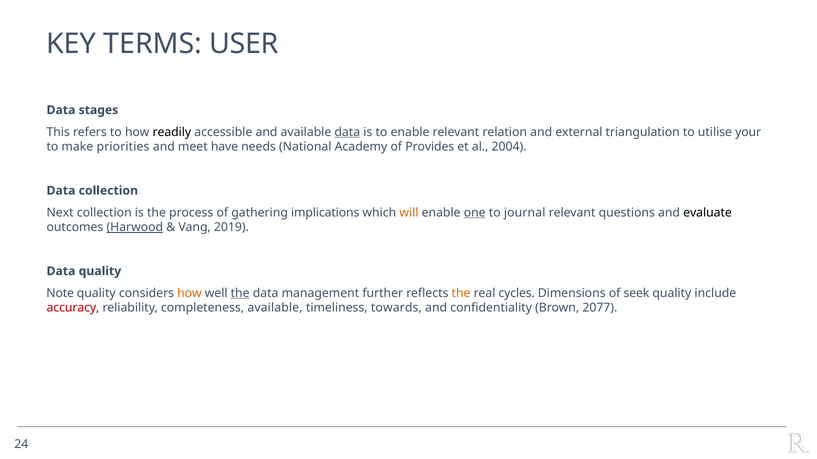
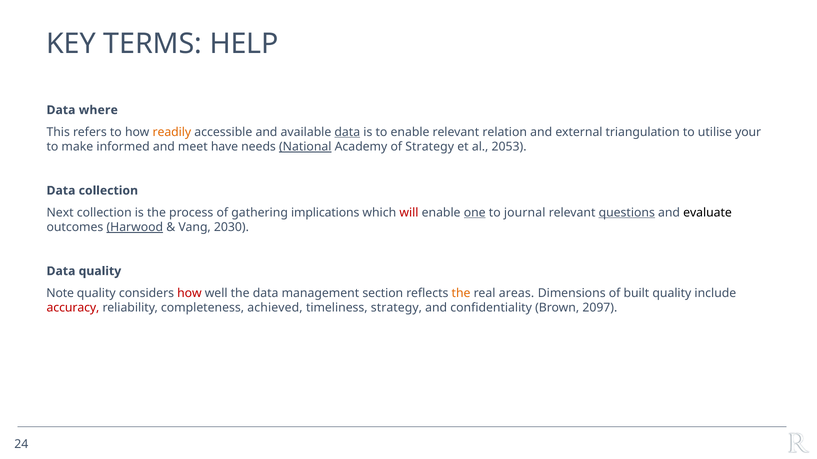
USER: USER -> HELP
stages: stages -> where
readily colour: black -> orange
priorities: priorities -> informed
National underline: none -> present
of Provides: Provides -> Strategy
2004: 2004 -> 2053
will colour: orange -> red
questions underline: none -> present
2019: 2019 -> 2030
how at (189, 293) colour: orange -> red
the at (240, 293) underline: present -> none
further: further -> section
cycles: cycles -> areas
seek: seek -> built
completeness available: available -> achieved
timeliness towards: towards -> strategy
2077: 2077 -> 2097
